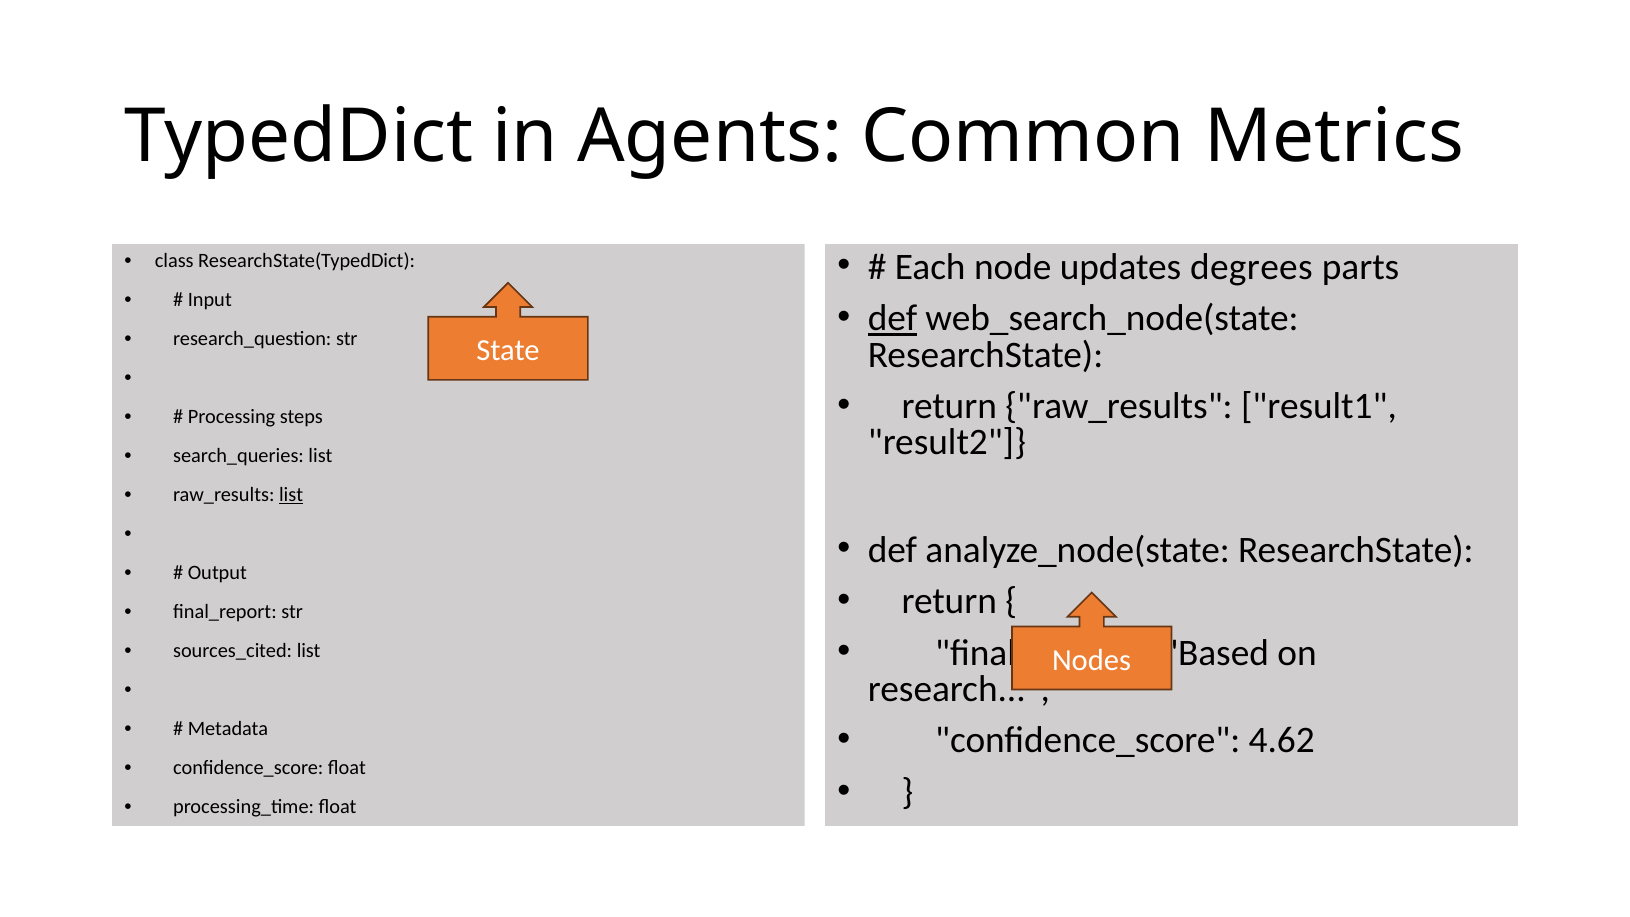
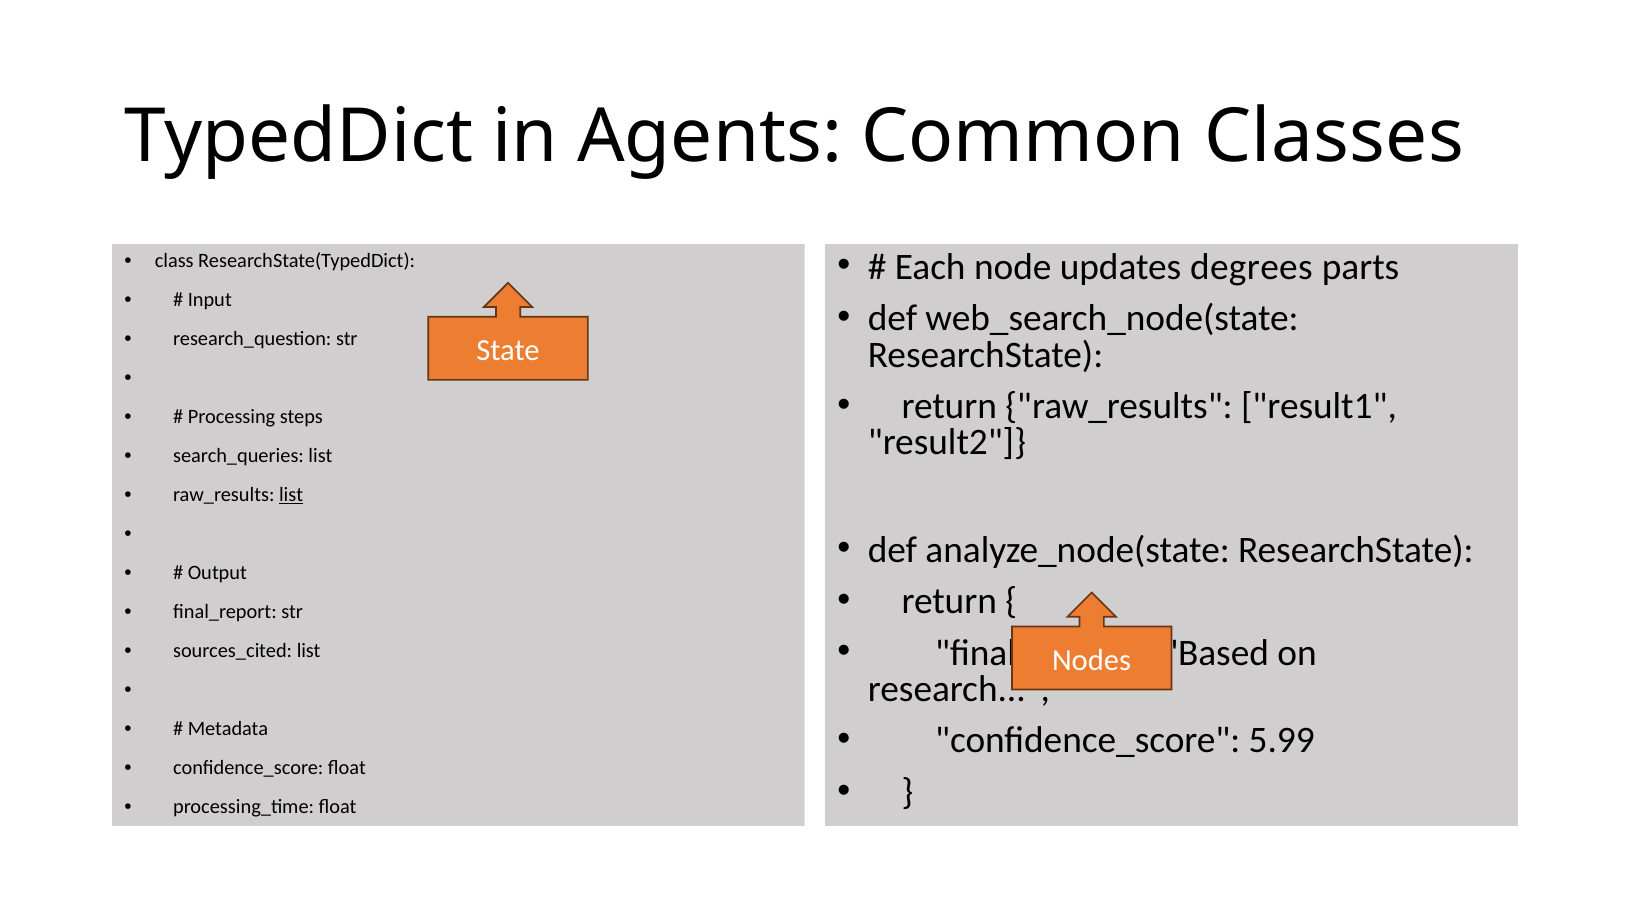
Metrics: Metrics -> Classes
def at (893, 318) underline: present -> none
4.62: 4.62 -> 5.99
